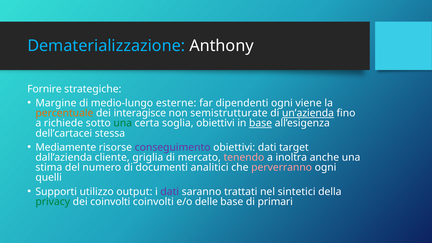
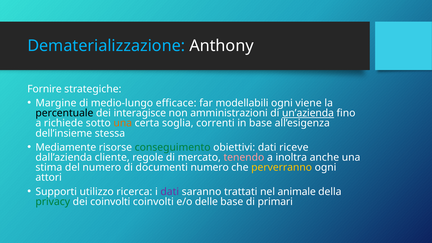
esterne: esterne -> efficace
dipendenti: dipendenti -> modellabili
percentuale colour: orange -> black
semistrutturate: semistrutturate -> amministrazioni
una at (123, 123) colour: green -> orange
soglia obiettivi: obiettivi -> correnti
base at (261, 123) underline: present -> none
dell’cartacei: dell’cartacei -> dell’insieme
conseguimento colour: purple -> green
target: target -> riceve
griglia: griglia -> regole
documenti analitici: analitici -> numero
perverranno colour: pink -> yellow
quelli: quelli -> attori
output: output -> ricerca
sintetici: sintetici -> animale
